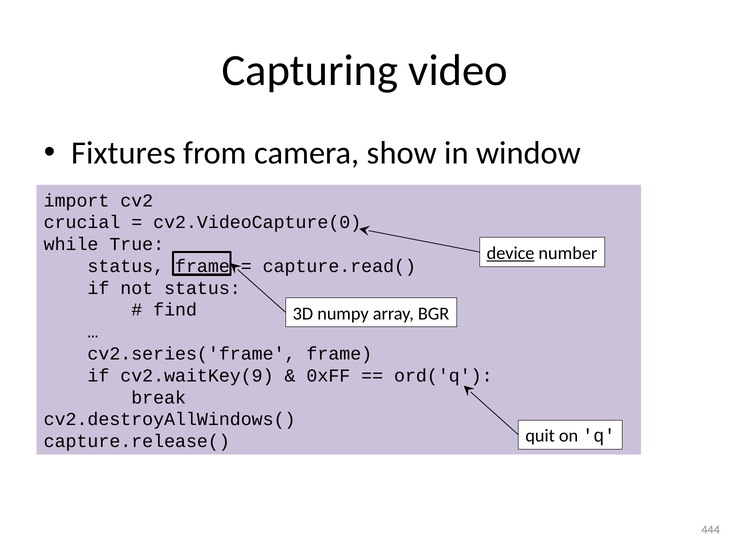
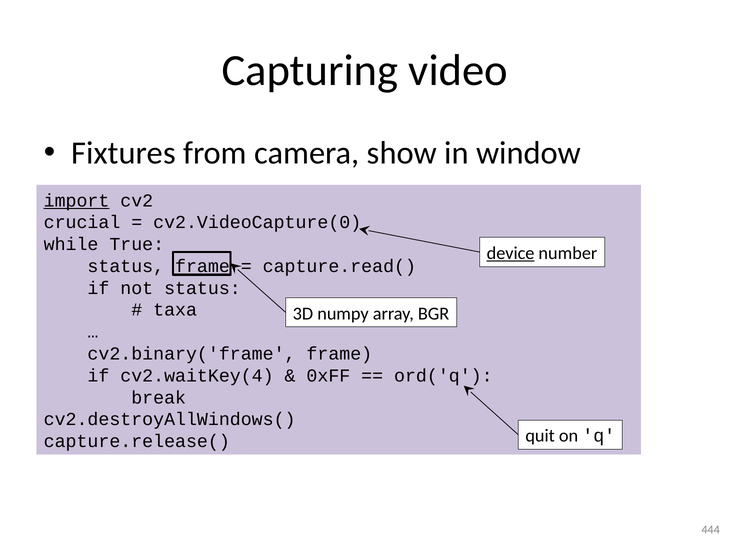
import underline: none -> present
find: find -> taxa
cv2.series('frame: cv2.series('frame -> cv2.binary('frame
cv2.waitKey(9: cv2.waitKey(9 -> cv2.waitKey(4
